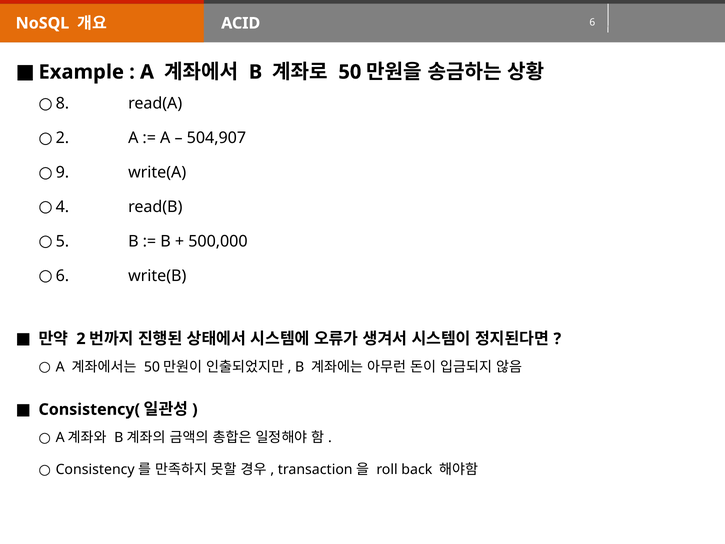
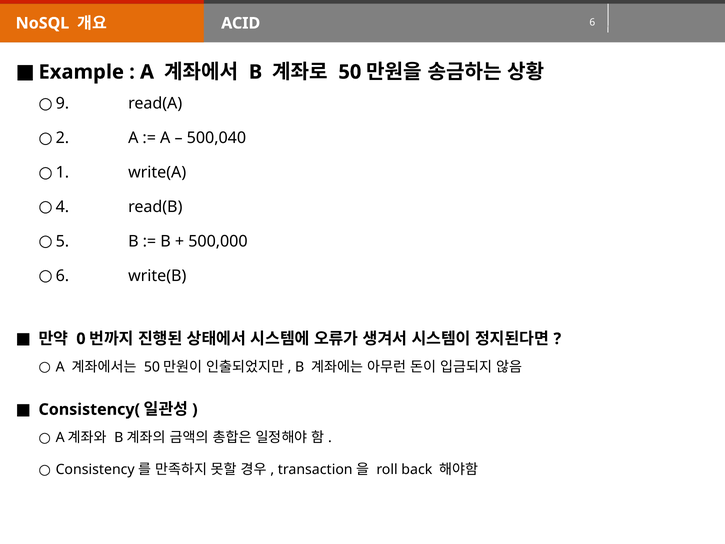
8: 8 -> 9
504,907: 504,907 -> 500,040
9: 9 -> 1
2 at (81, 339): 2 -> 0
